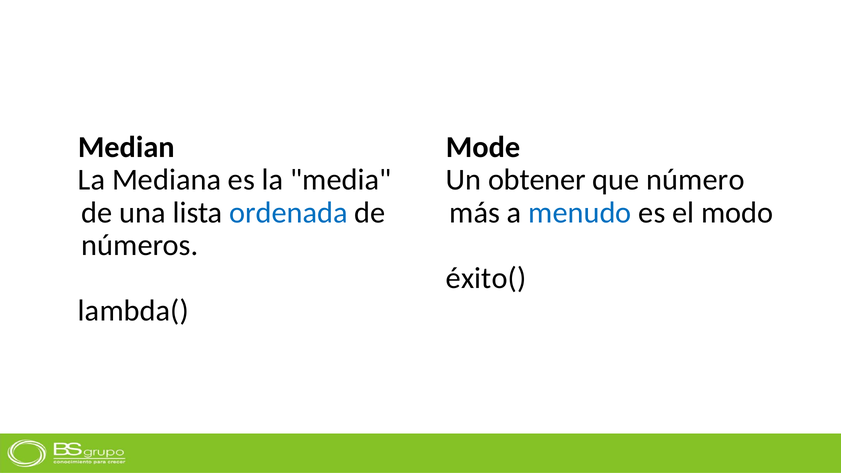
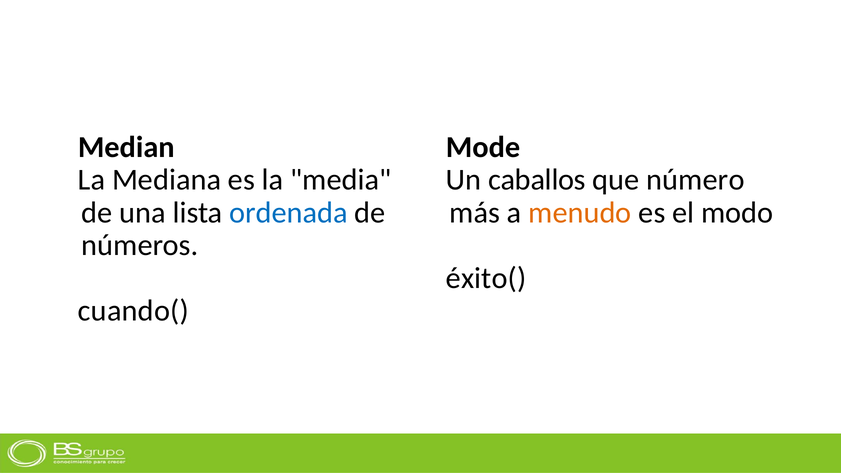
obtener: obtener -> caballos
menudo colour: blue -> orange
lambda(: lambda( -> cuando(
